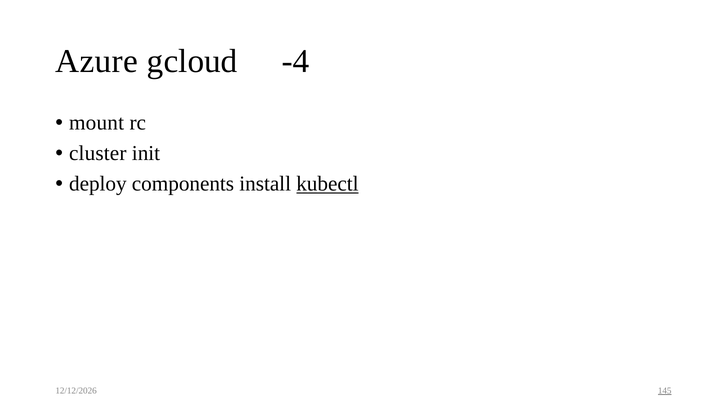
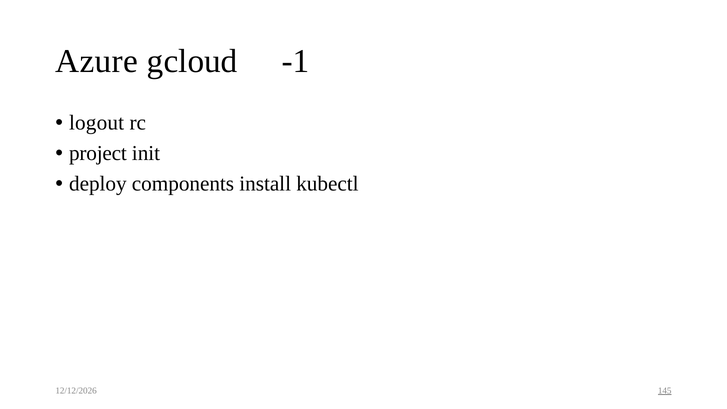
-4: -4 -> -1
mount: mount -> logout
cluster: cluster -> project
kubectl underline: present -> none
